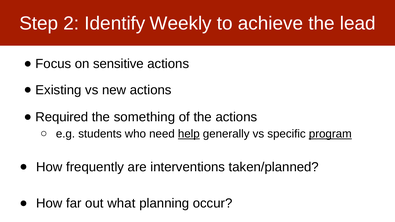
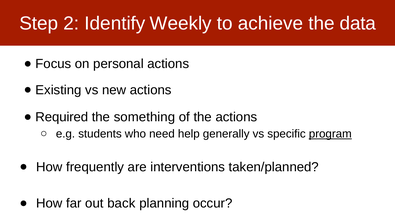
lead: lead -> data
sensitive: sensitive -> personal
help underline: present -> none
what: what -> back
